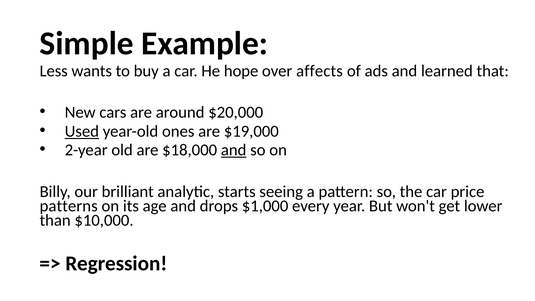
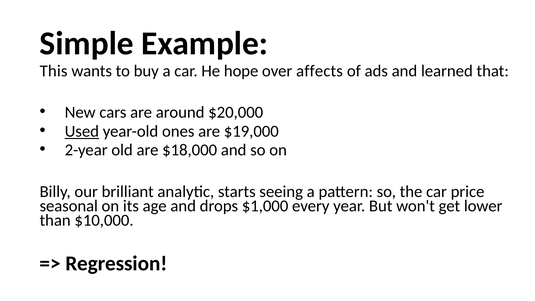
Less: Less -> This
and at (234, 150) underline: present -> none
patterns: patterns -> seasonal
